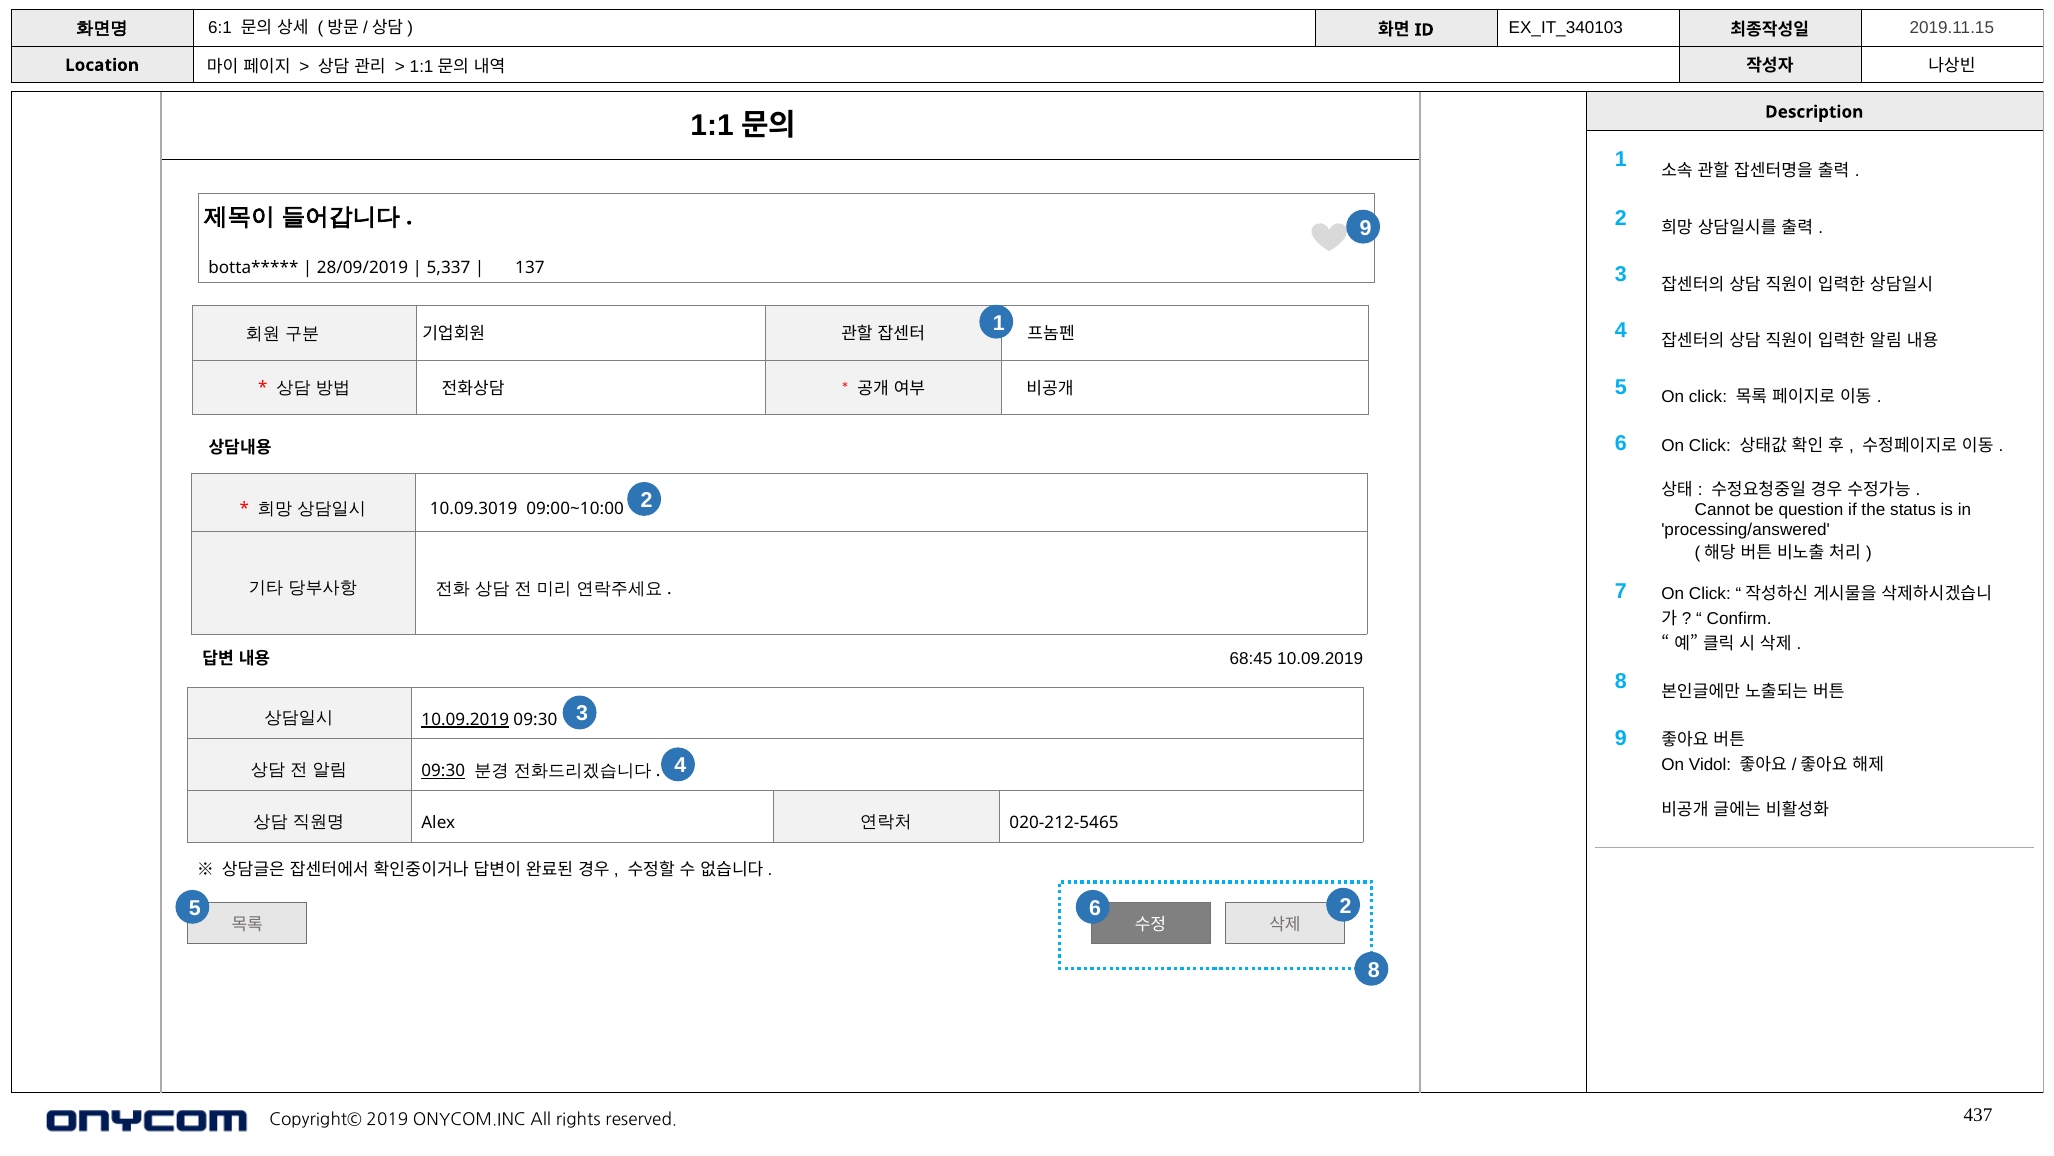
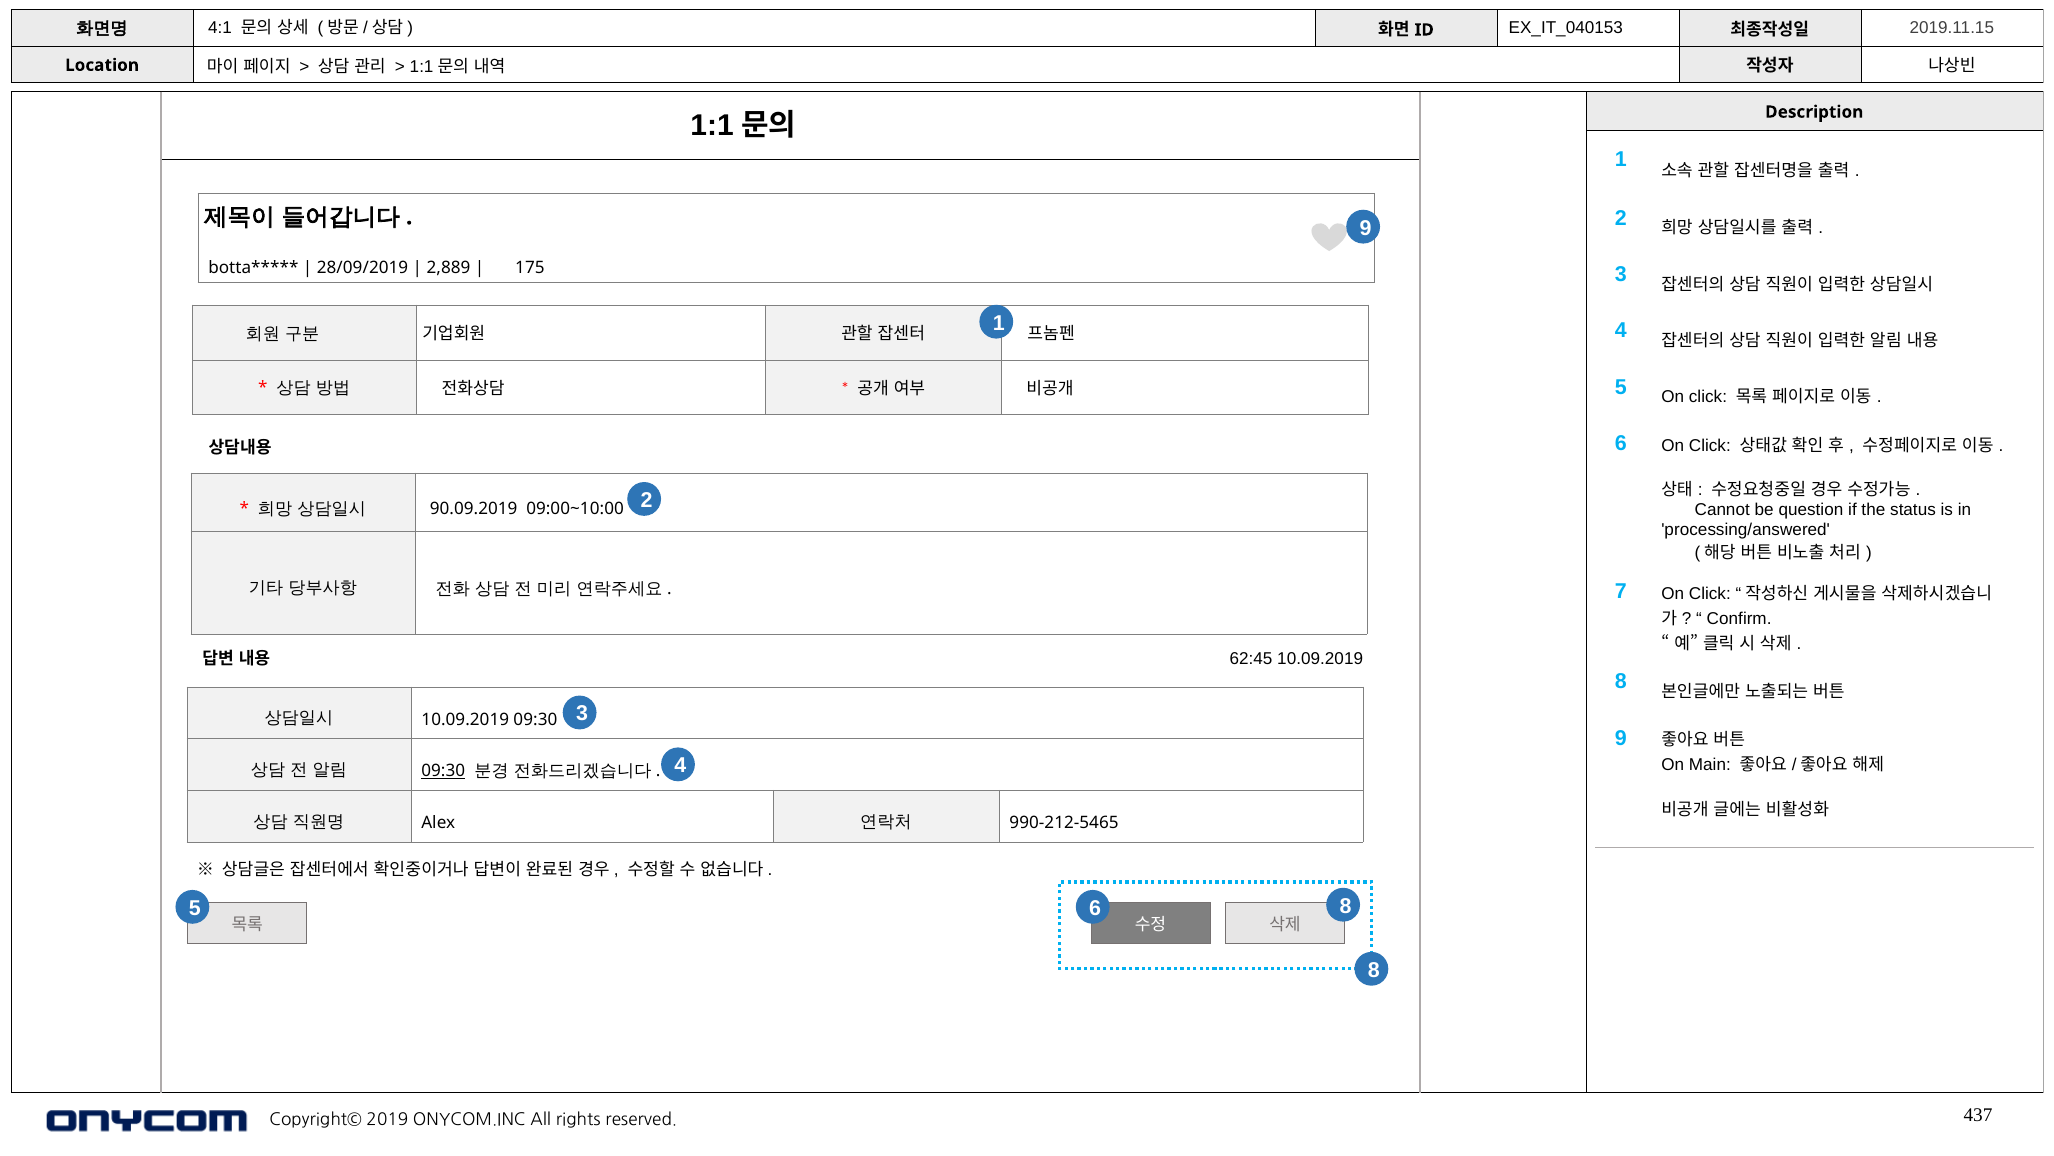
6:1: 6:1 -> 4:1
EX_IT_340103: EX_IT_340103 -> EX_IT_040153
5,337: 5,337 -> 2,889
137: 137 -> 175
10.09.3019: 10.09.3019 -> 90.09.2019
68:45: 68:45 -> 62:45
10.09.2019 at (465, 719) underline: present -> none
Vidol: Vidol -> Main
020-212-5465: 020-212-5465 -> 990-212-5465
6 2: 2 -> 8
